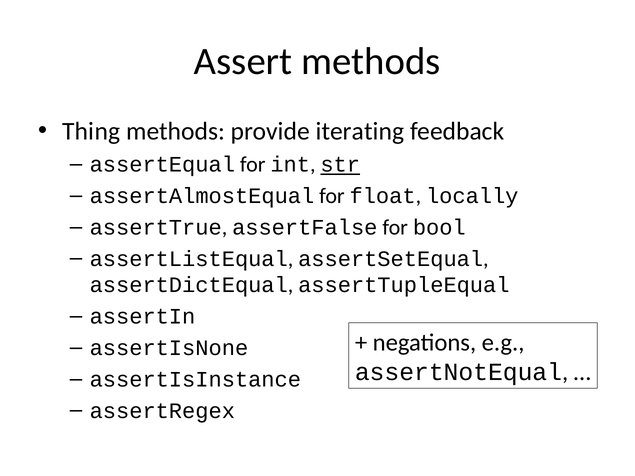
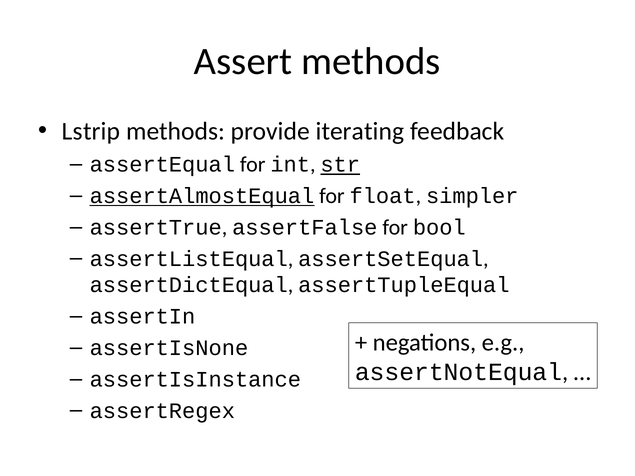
Thing: Thing -> Lstrip
assertAlmostEqual underline: none -> present
locally: locally -> simpler
